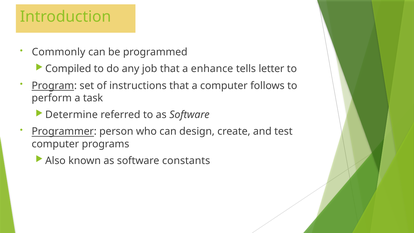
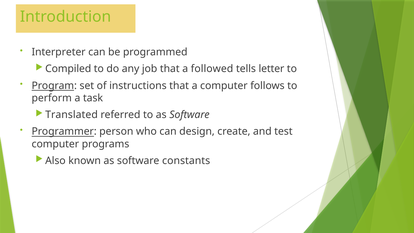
Commonly: Commonly -> Interpreter
enhance: enhance -> followed
Determine: Determine -> Translated
